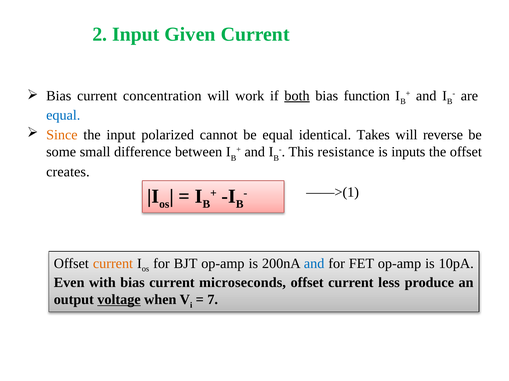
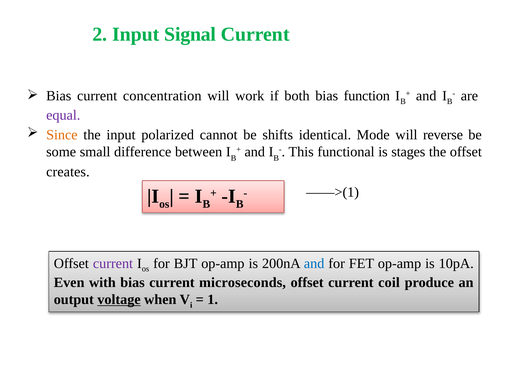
Given: Given -> Signal
both underline: present -> none
equal at (63, 115) colour: blue -> purple
be equal: equal -> shifts
Takes: Takes -> Mode
resistance: resistance -> functional
inputs: inputs -> stages
current at (113, 264) colour: orange -> purple
less: less -> coil
7: 7 -> 1
